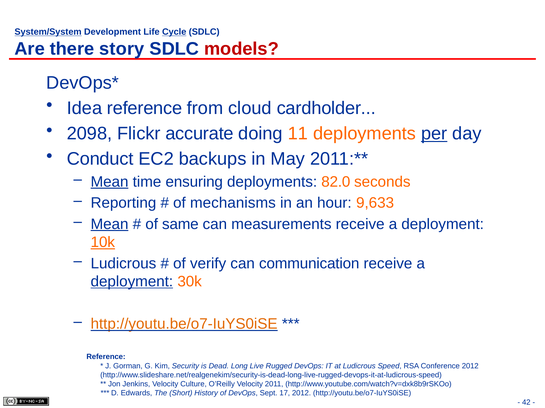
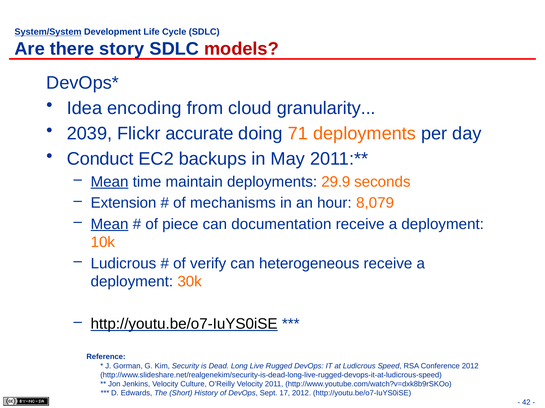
Cycle underline: present -> none
Idea reference: reference -> encoding
cardholder: cardholder -> granularity
2098: 2098 -> 2039
11: 11 -> 71
per underline: present -> none
ensuring: ensuring -> maintain
82.0: 82.0 -> 29.9
Reporting: Reporting -> Extension
9,633: 9,633 -> 8,079
same: same -> piece
measurements: measurements -> documentation
10k underline: present -> none
communication: communication -> heterogeneous
deployment at (132, 282) underline: present -> none
http://youtu.be/o7-IuYS0iSE at (184, 324) colour: orange -> black
